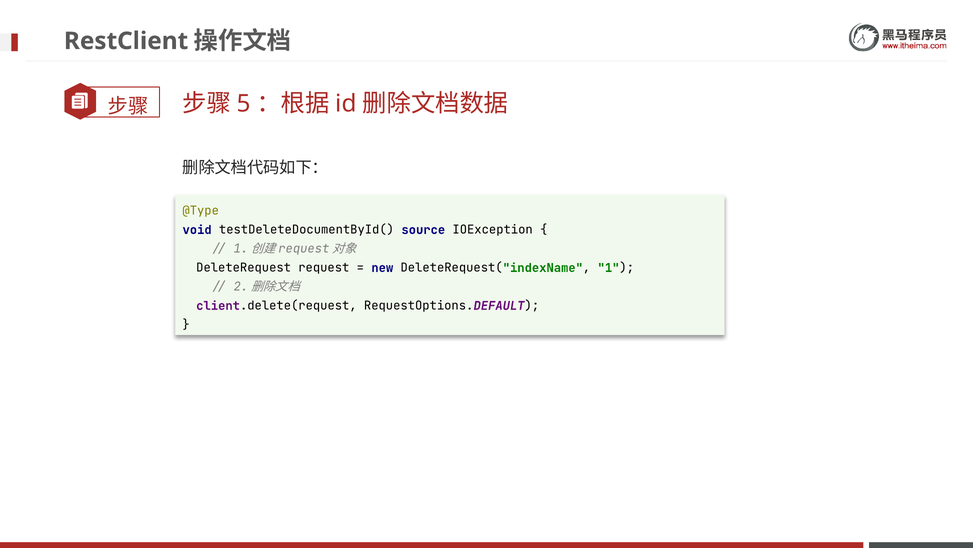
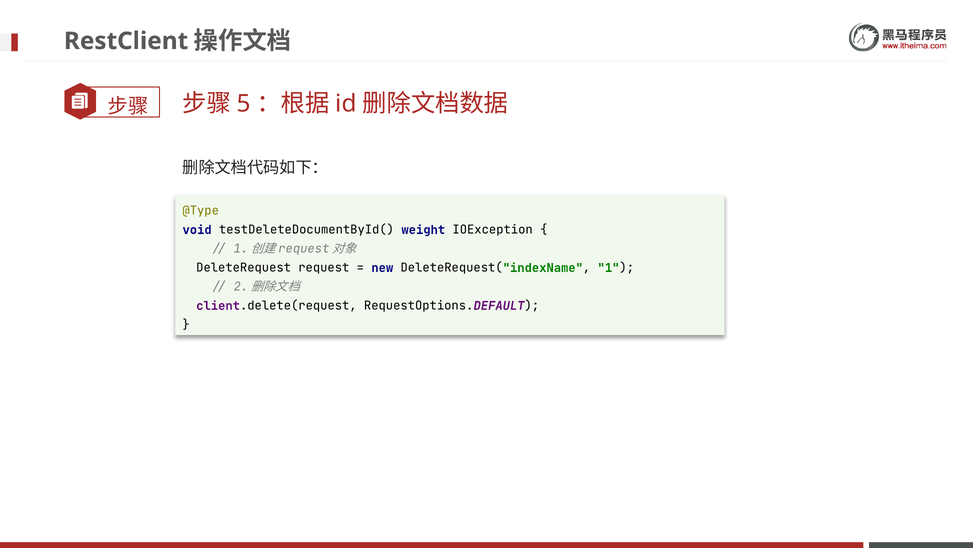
source: source -> weight
